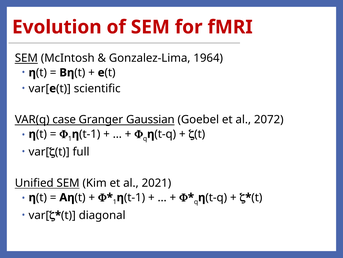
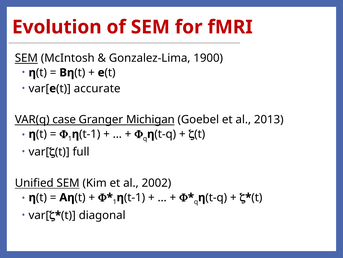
1964: 1964 -> 1900
scientific: scientific -> accurate
Gaussian: Gaussian -> Michigan
2072: 2072 -> 2013
2021: 2021 -> 2002
